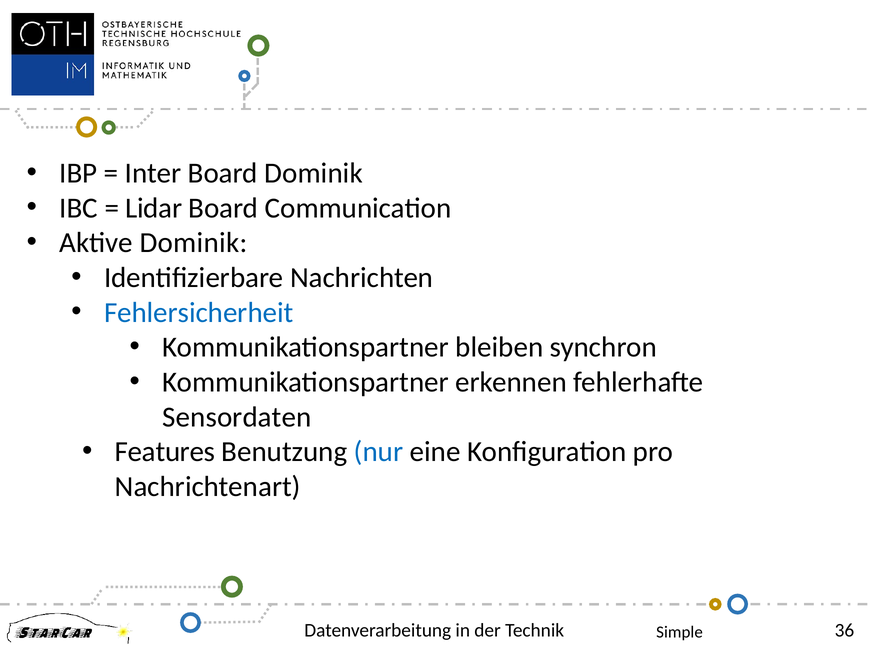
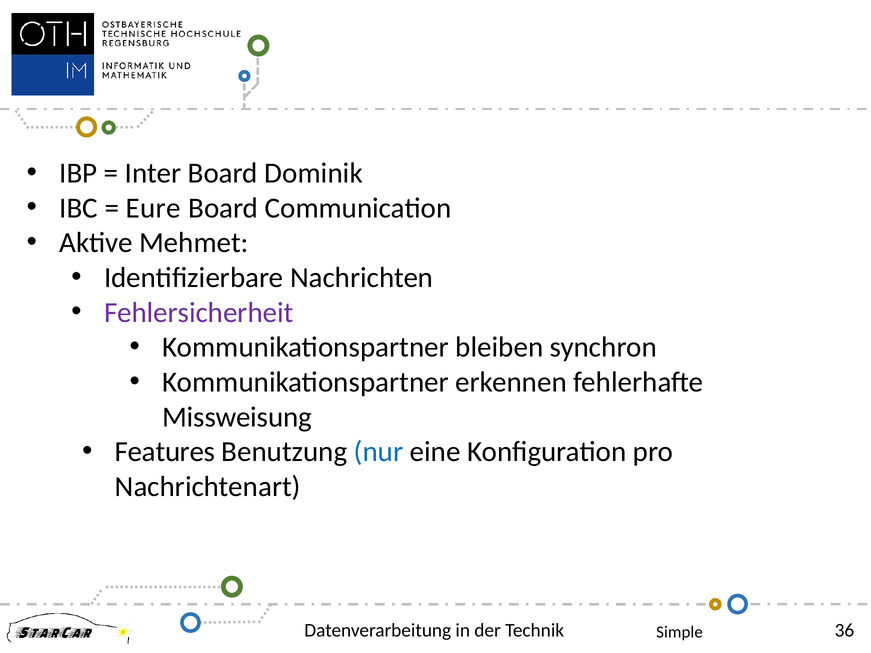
Lidar: Lidar -> Eure
Aktive Dominik: Dominik -> Mehmet
Fehlersicherheit colour: blue -> purple
Sensordaten: Sensordaten -> Missweisung
